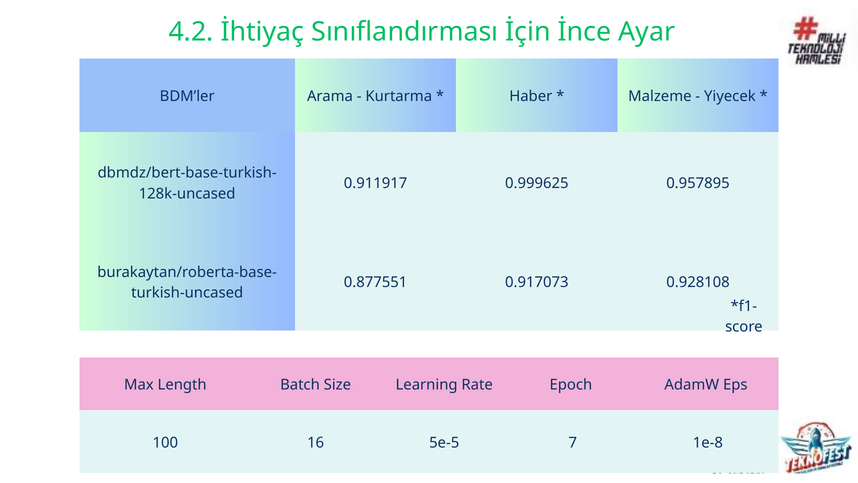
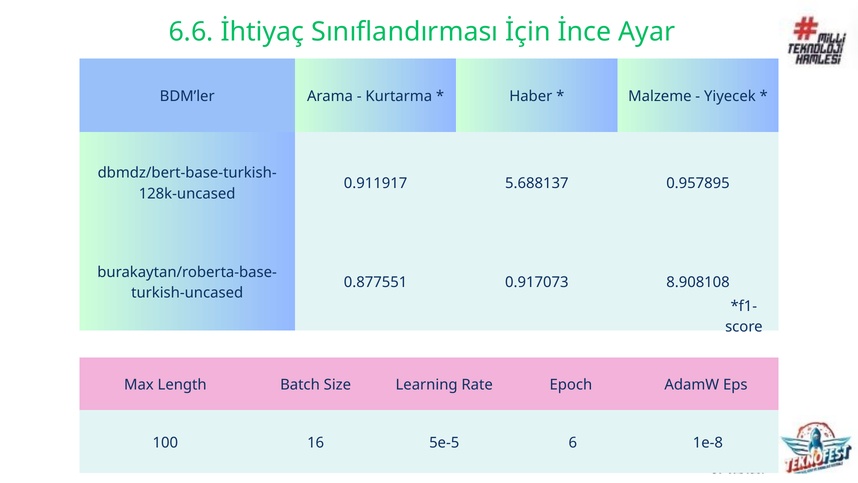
4.2: 4.2 -> 6.6
0.999625: 0.999625 -> 5.688137
0.928108: 0.928108 -> 8.908108
7: 7 -> 6
